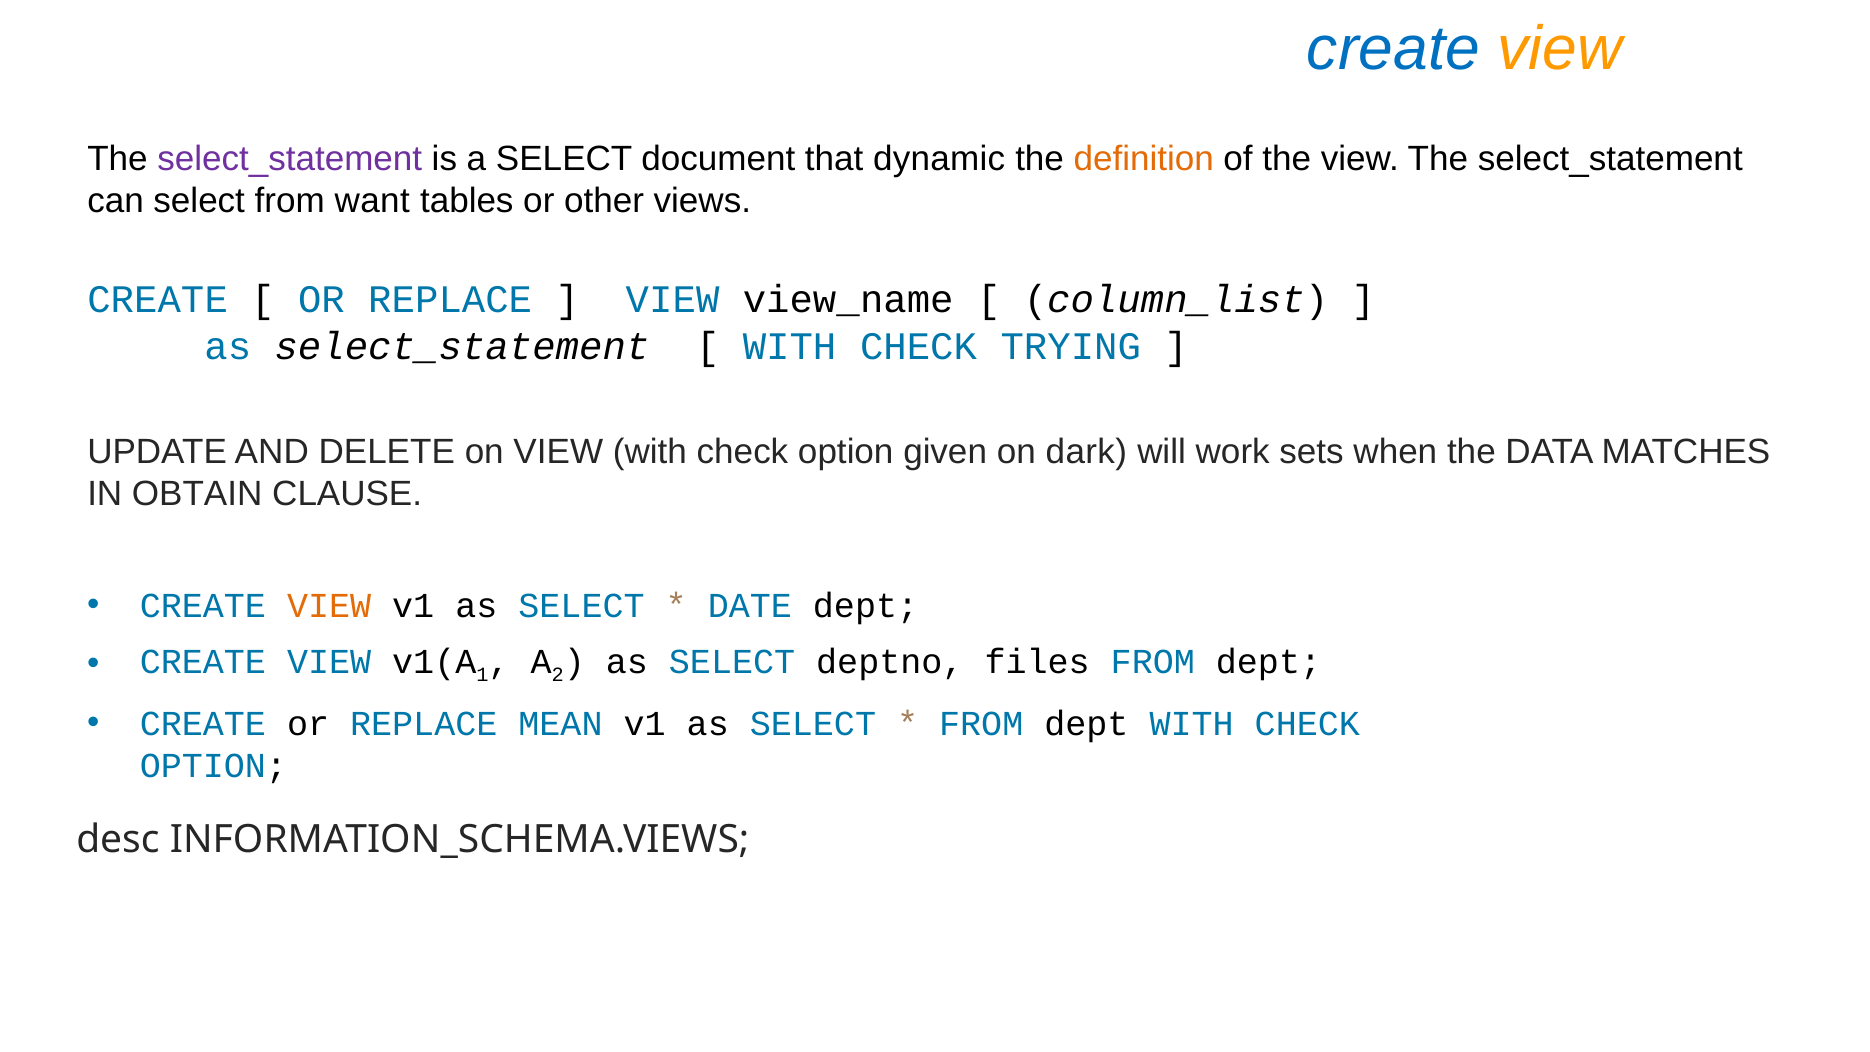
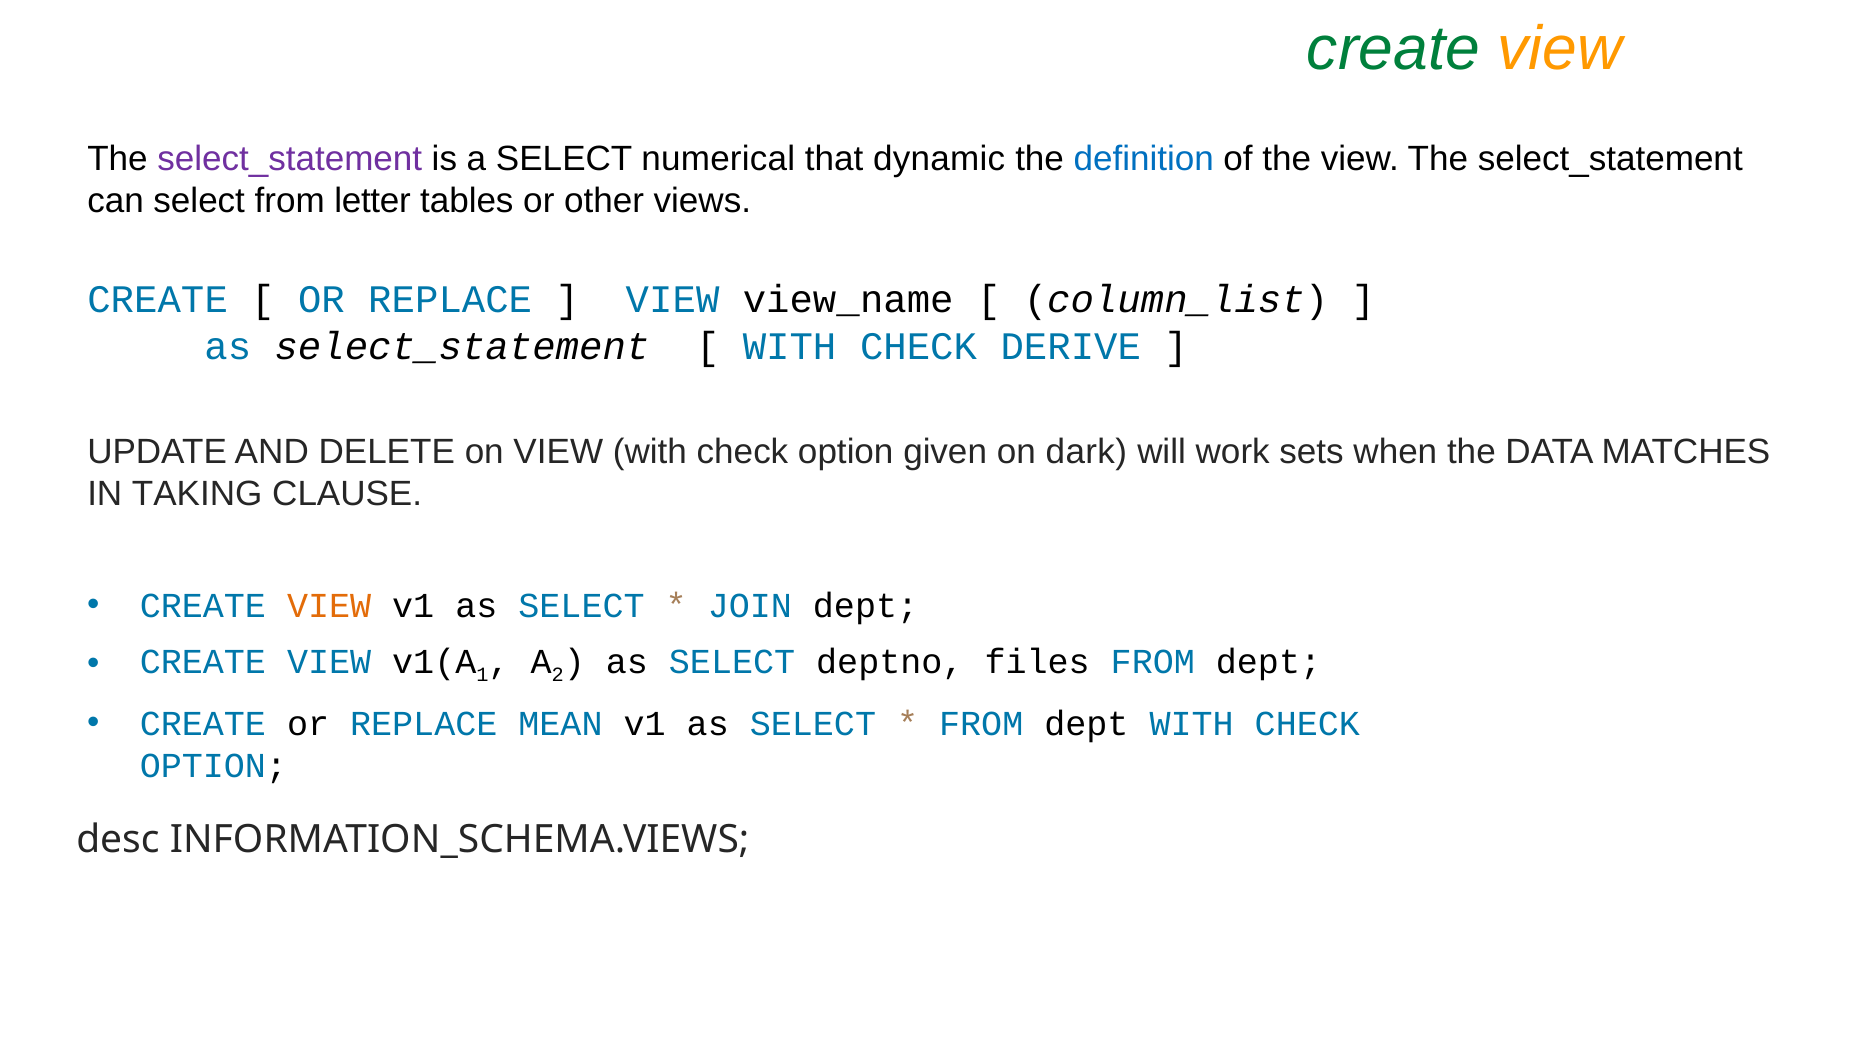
create at (1393, 49) colour: blue -> green
document: document -> numerical
definition colour: orange -> blue
want: want -> letter
TRYING: TRYING -> DERIVE
OBTAIN: OBTAIN -> TAKING
DATE: DATE -> JOIN
